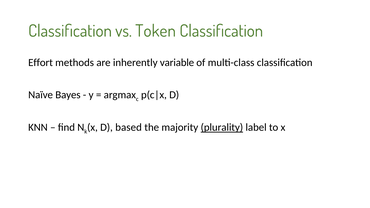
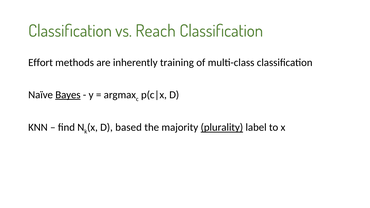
Token: Token -> Reach
variable: variable -> training
Bayes underline: none -> present
